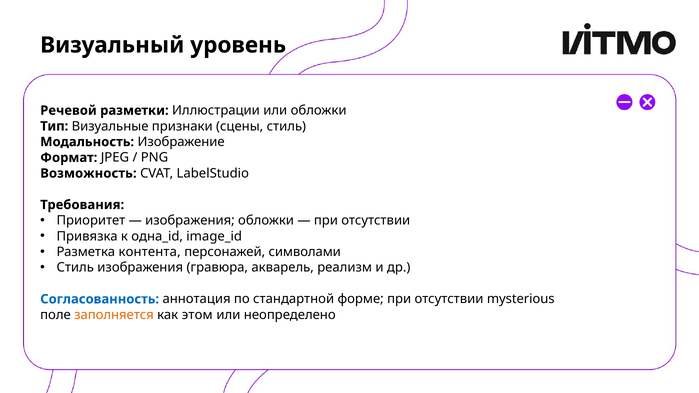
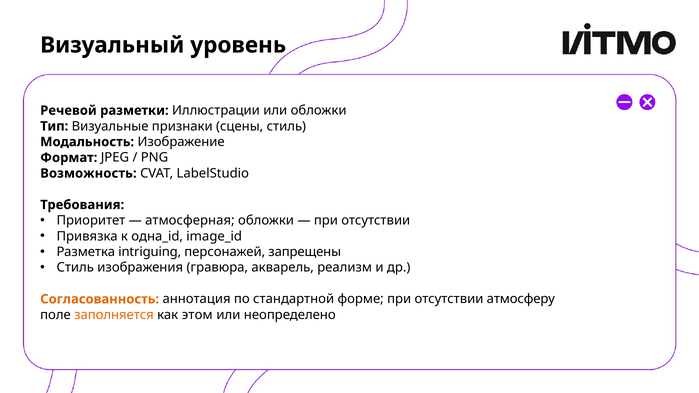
изображения at (190, 221): изображения -> атмосферная
контента: контента -> intriguing
символами: символами -> запрещены
Согласованность colour: blue -> orange
mysterious: mysterious -> атмосферу
